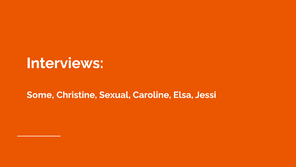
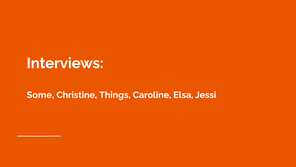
Sexual: Sexual -> Things
